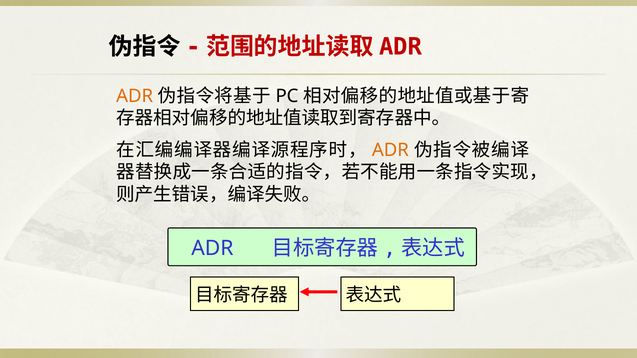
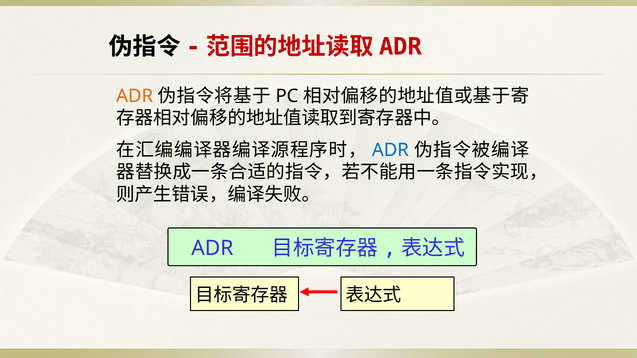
ADR at (390, 150) colour: orange -> blue
